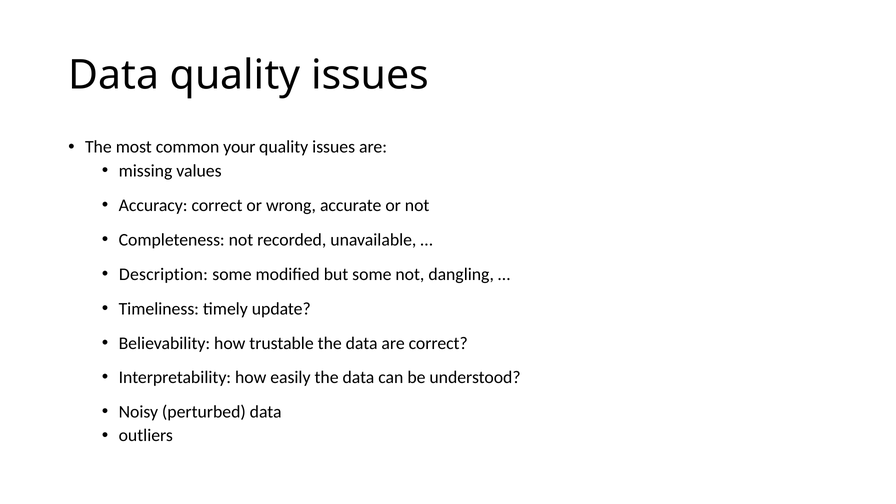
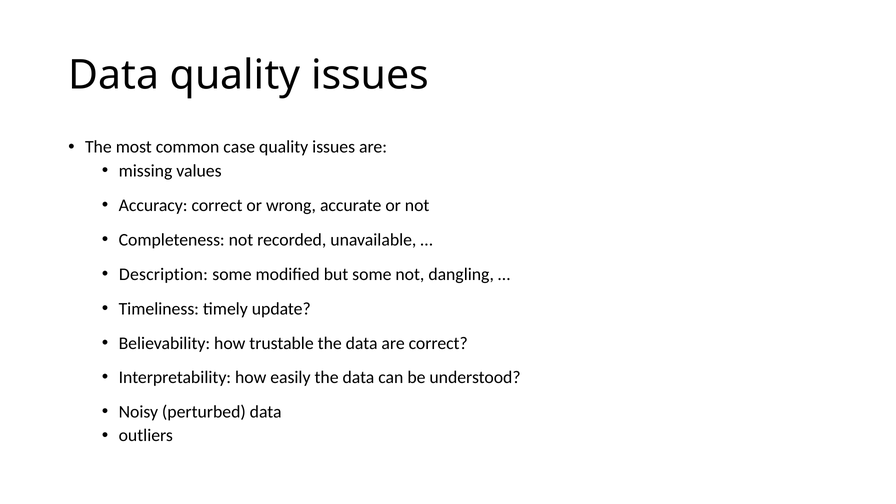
your: your -> case
